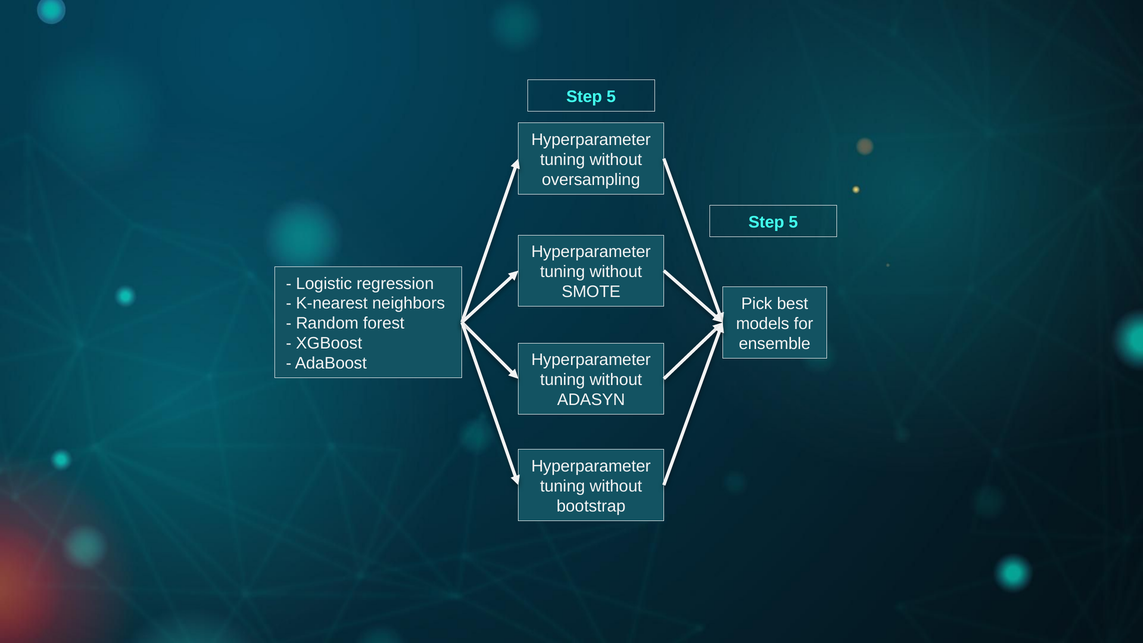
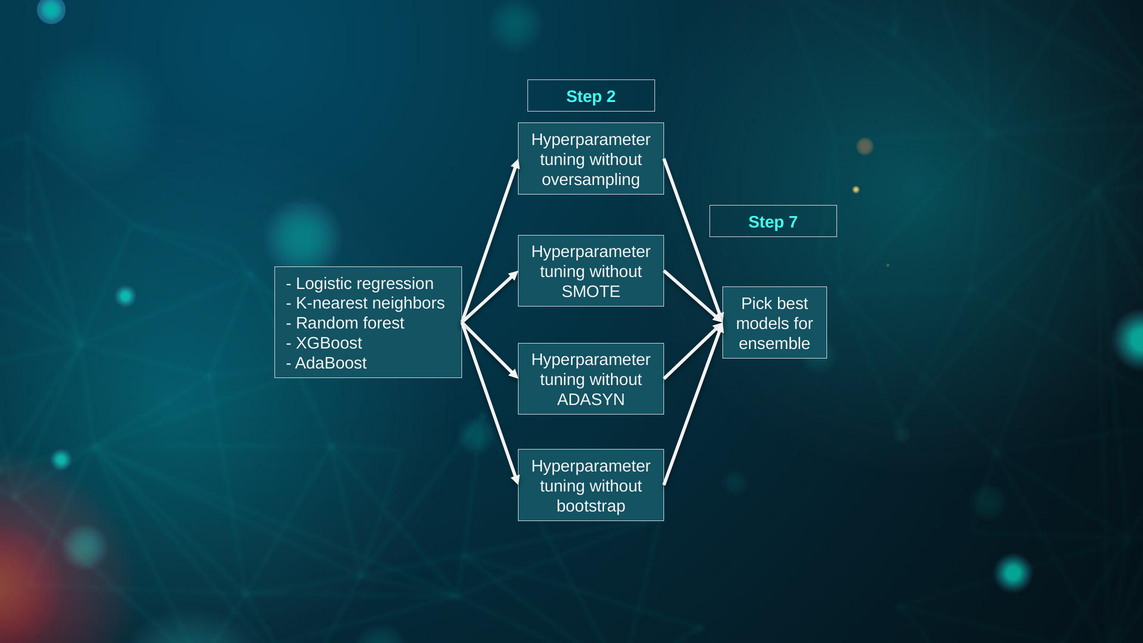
5 at (611, 97): 5 -> 2
5 at (793, 222): 5 -> 7
